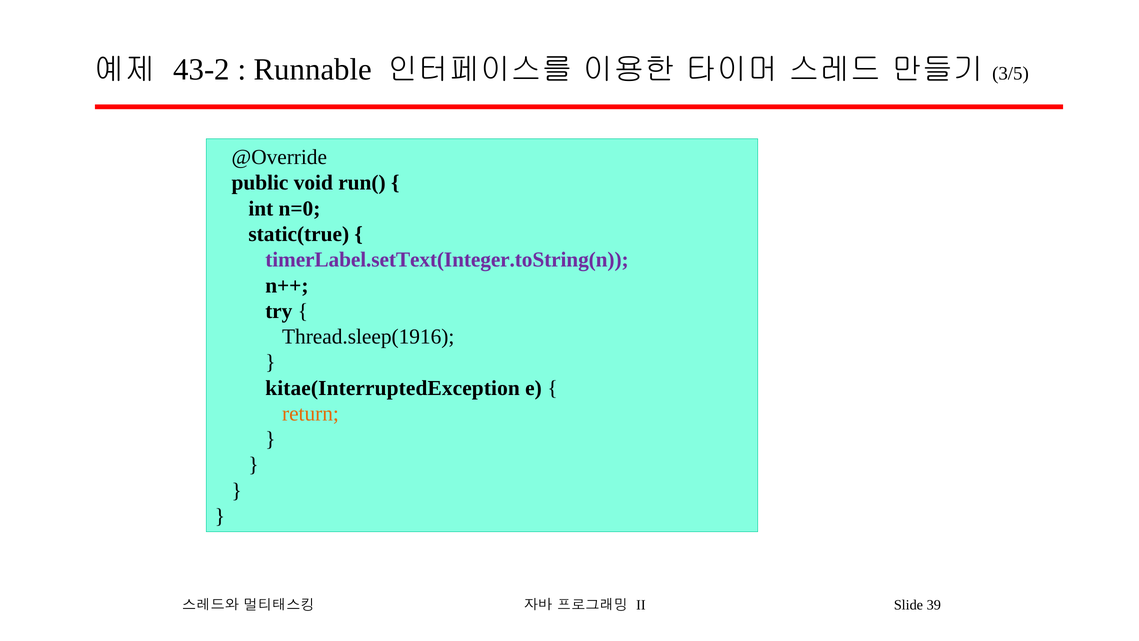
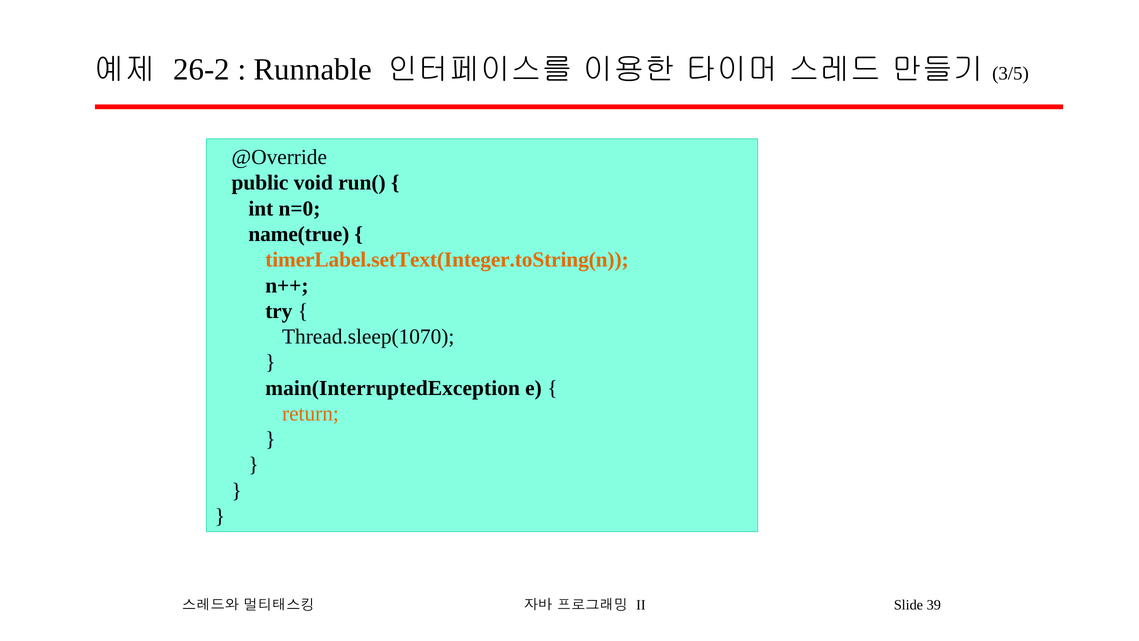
43-2: 43-2 -> 26-2
static(true: static(true -> name(true
timerLabel.setText(Integer.toString(n colour: purple -> orange
Thread.sleep(1916: Thread.sleep(1916 -> Thread.sleep(1070
kitae(InterruptedException: kitae(InterruptedException -> main(InterruptedException
